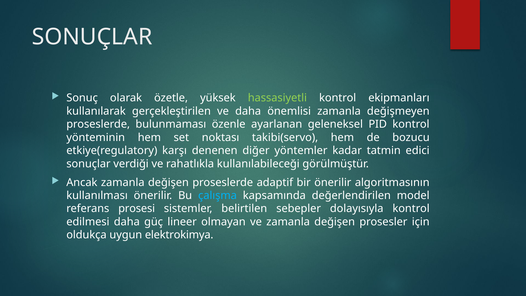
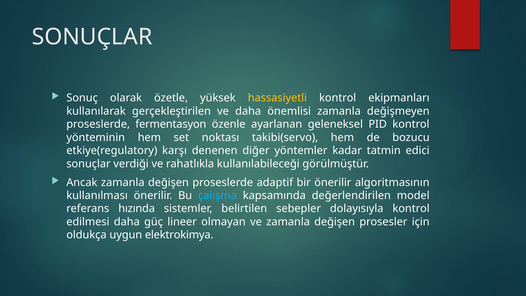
hassasiyetli colour: light green -> yellow
bulunmaması: bulunmaması -> fermentasyon
prosesi: prosesi -> hızında
